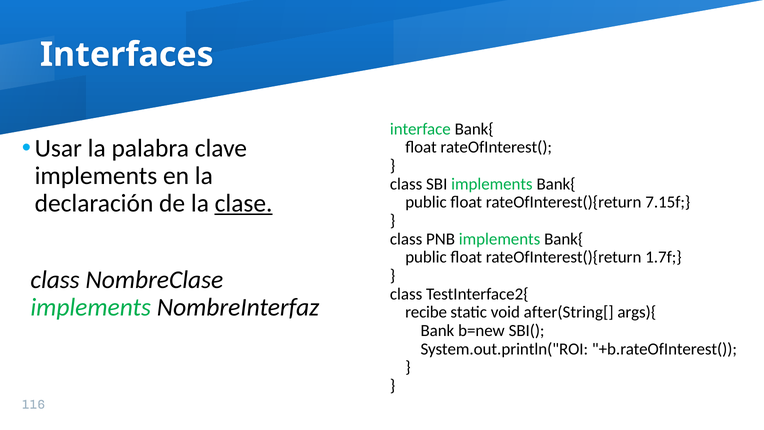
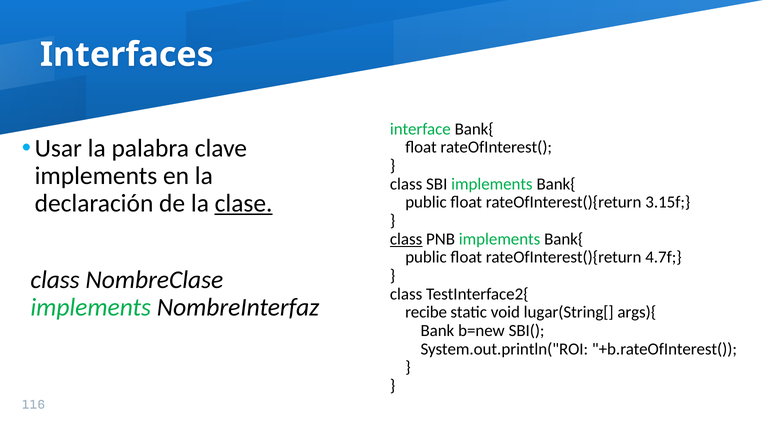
7.15f: 7.15f -> 3.15f
class at (406, 239) underline: none -> present
1.7f: 1.7f -> 4.7f
after(String[: after(String[ -> lugar(String[
